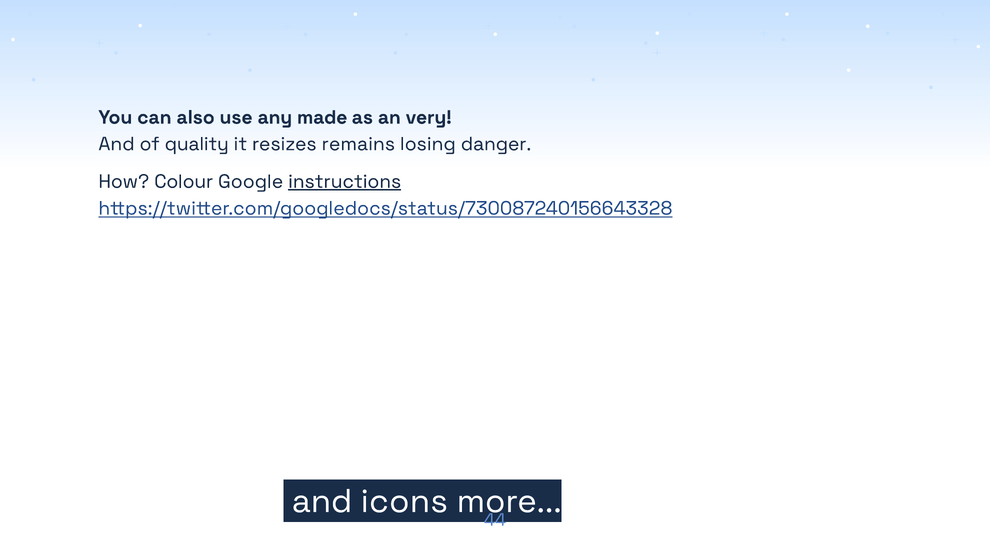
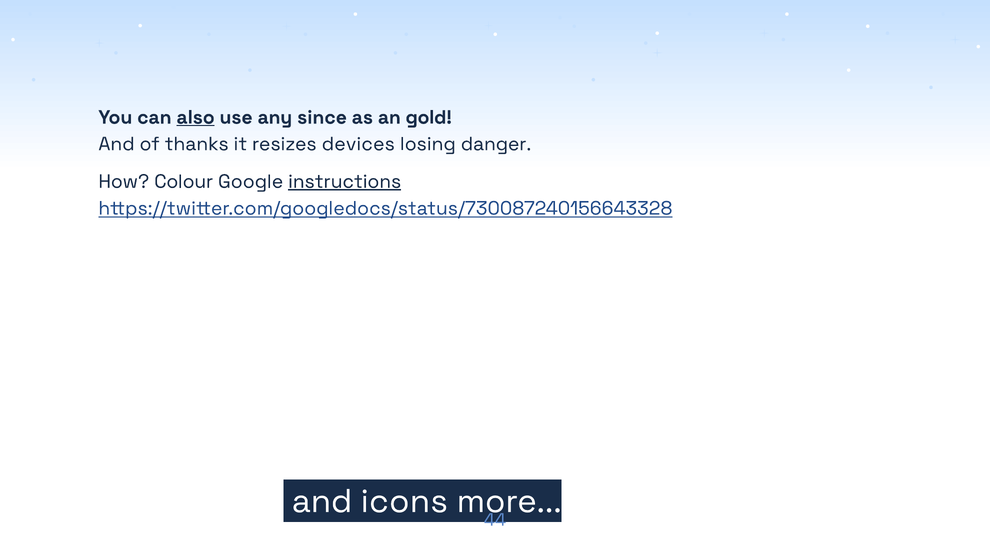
also underline: none -> present
made: made -> since
very: very -> gold
quality: quality -> thanks
remains: remains -> devices
